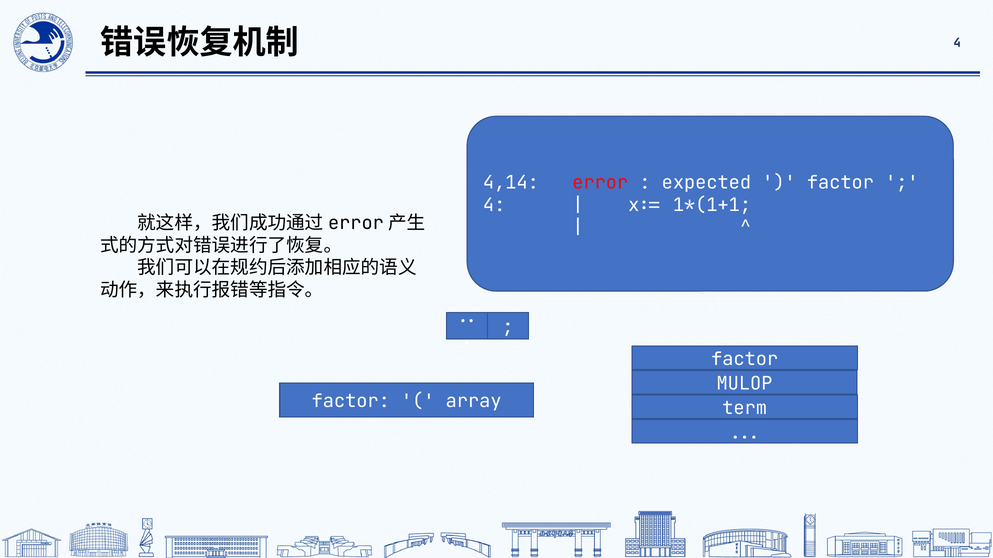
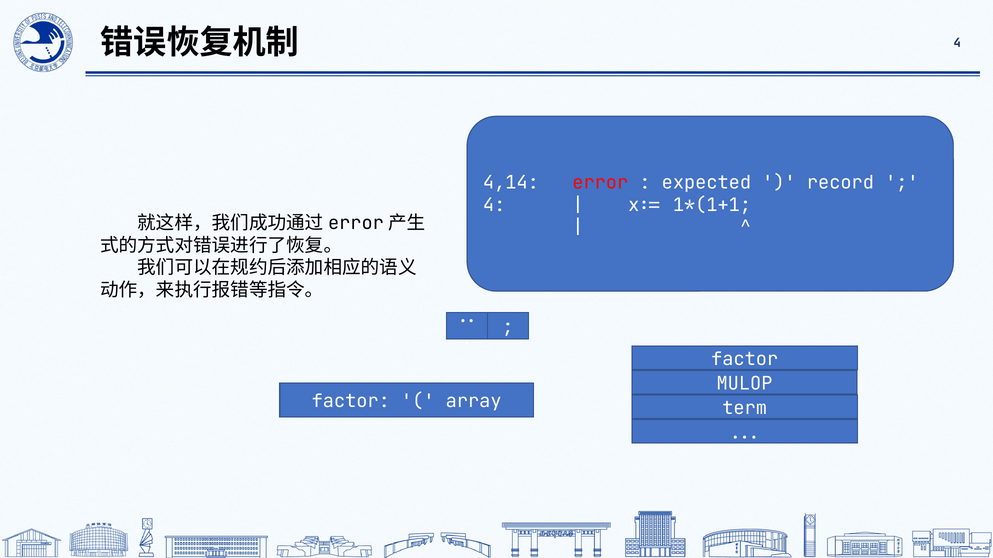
factor at (840, 183): factor -> record
